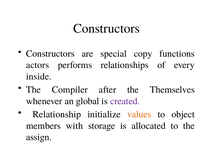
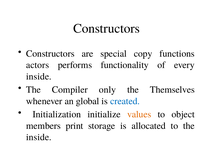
relationships: relationships -> functionality
after: after -> only
created colour: purple -> blue
Relationship: Relationship -> Initialization
with: with -> print
assign at (39, 137): assign -> inside
